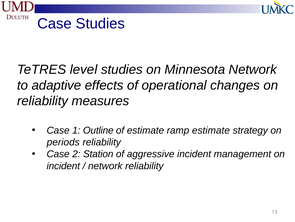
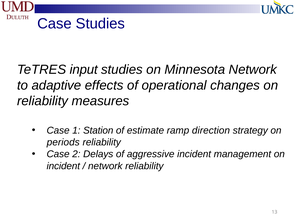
level: level -> input
Outline: Outline -> Station
ramp estimate: estimate -> direction
Station: Station -> Delays
